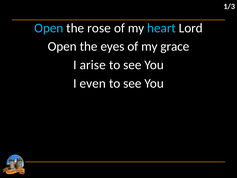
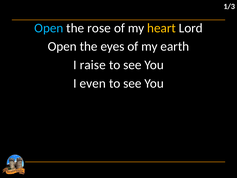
heart colour: light blue -> yellow
grace: grace -> earth
arise: arise -> raise
